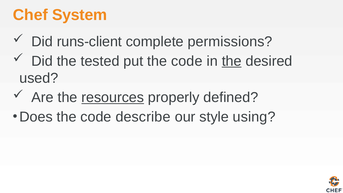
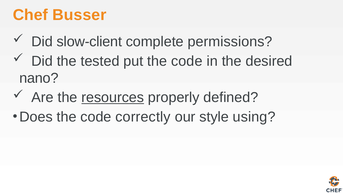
System: System -> Busser
runs-client: runs-client -> slow-client
the at (232, 61) underline: present -> none
used: used -> nano
describe: describe -> correctly
